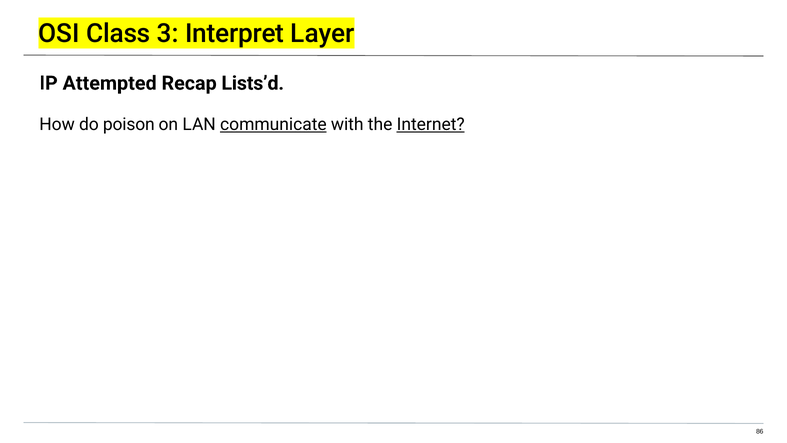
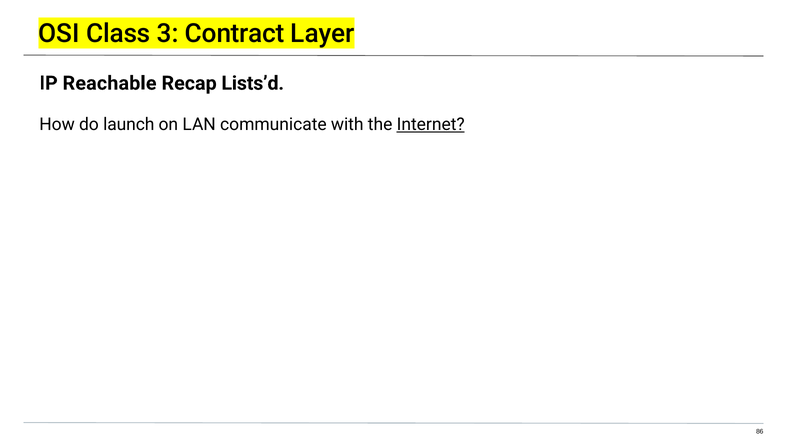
Interpret: Interpret -> Contract
Attempted: Attempted -> Reachable
poison: poison -> launch
communicate underline: present -> none
